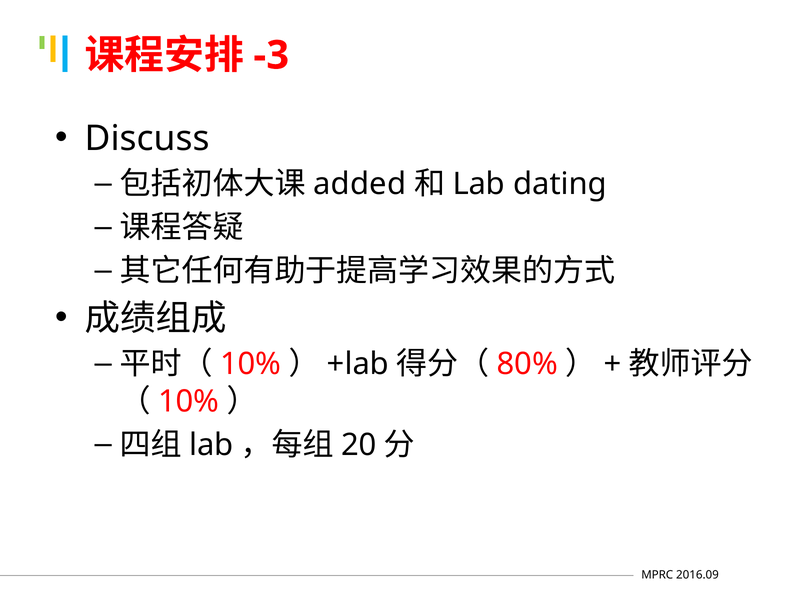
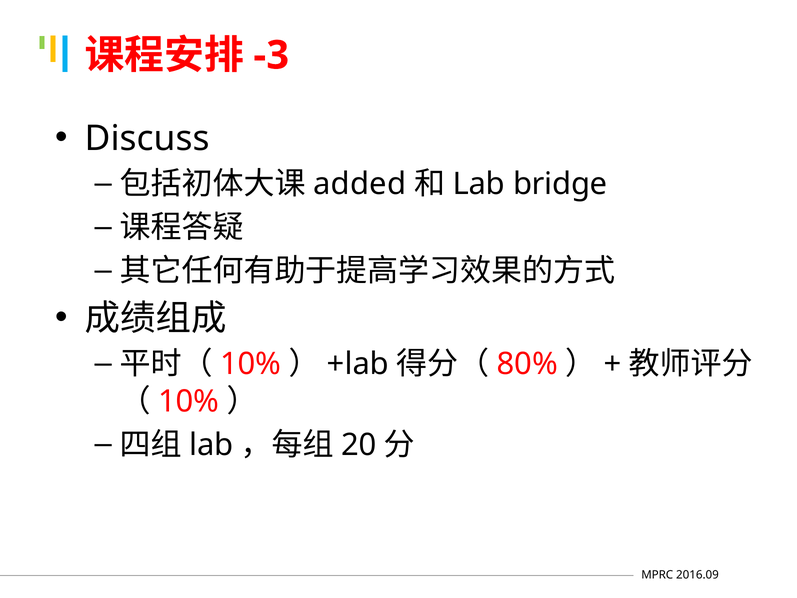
dating: dating -> bridge
